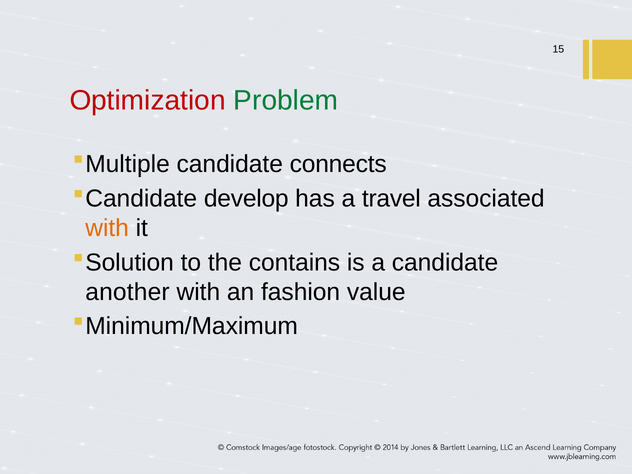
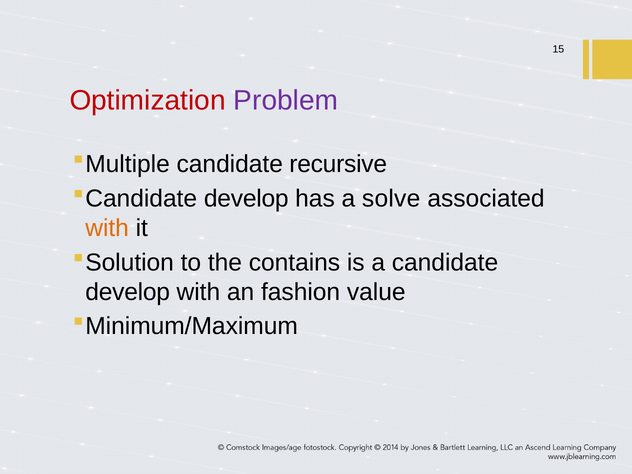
Problem colour: green -> purple
connects: connects -> recursive
travel: travel -> solve
another at (127, 292): another -> develop
